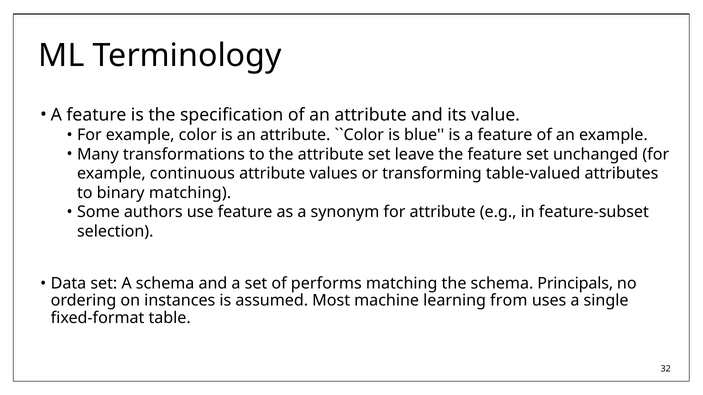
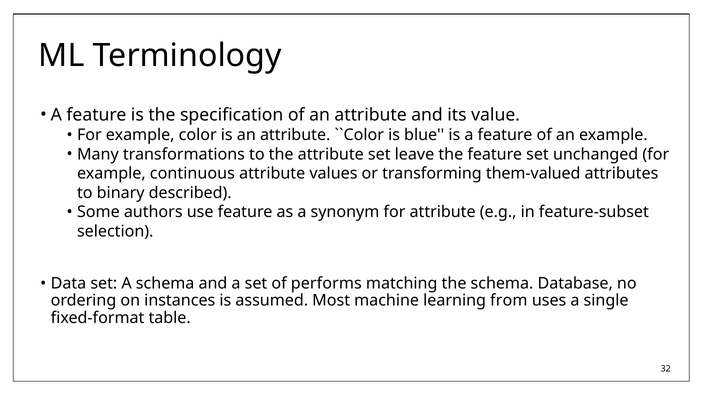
table-valued: table-valued -> them-valued
binary matching: matching -> described
Principals: Principals -> Database
